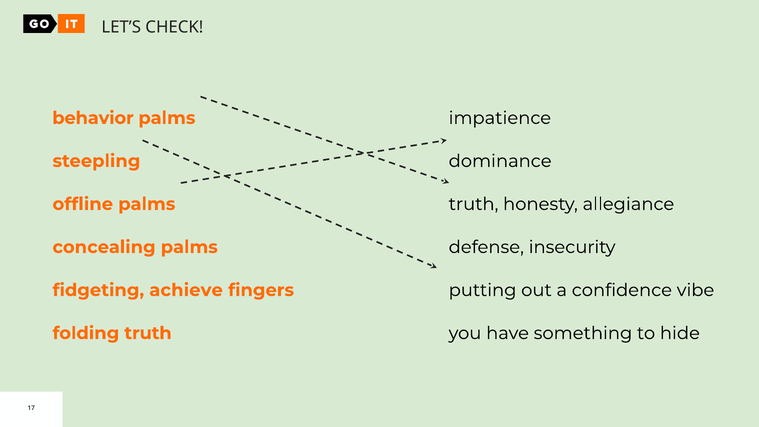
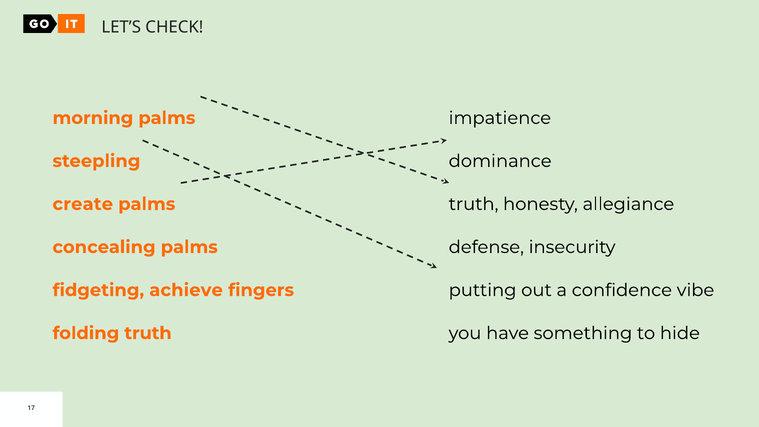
behavior: behavior -> morning
offline: offline -> create
